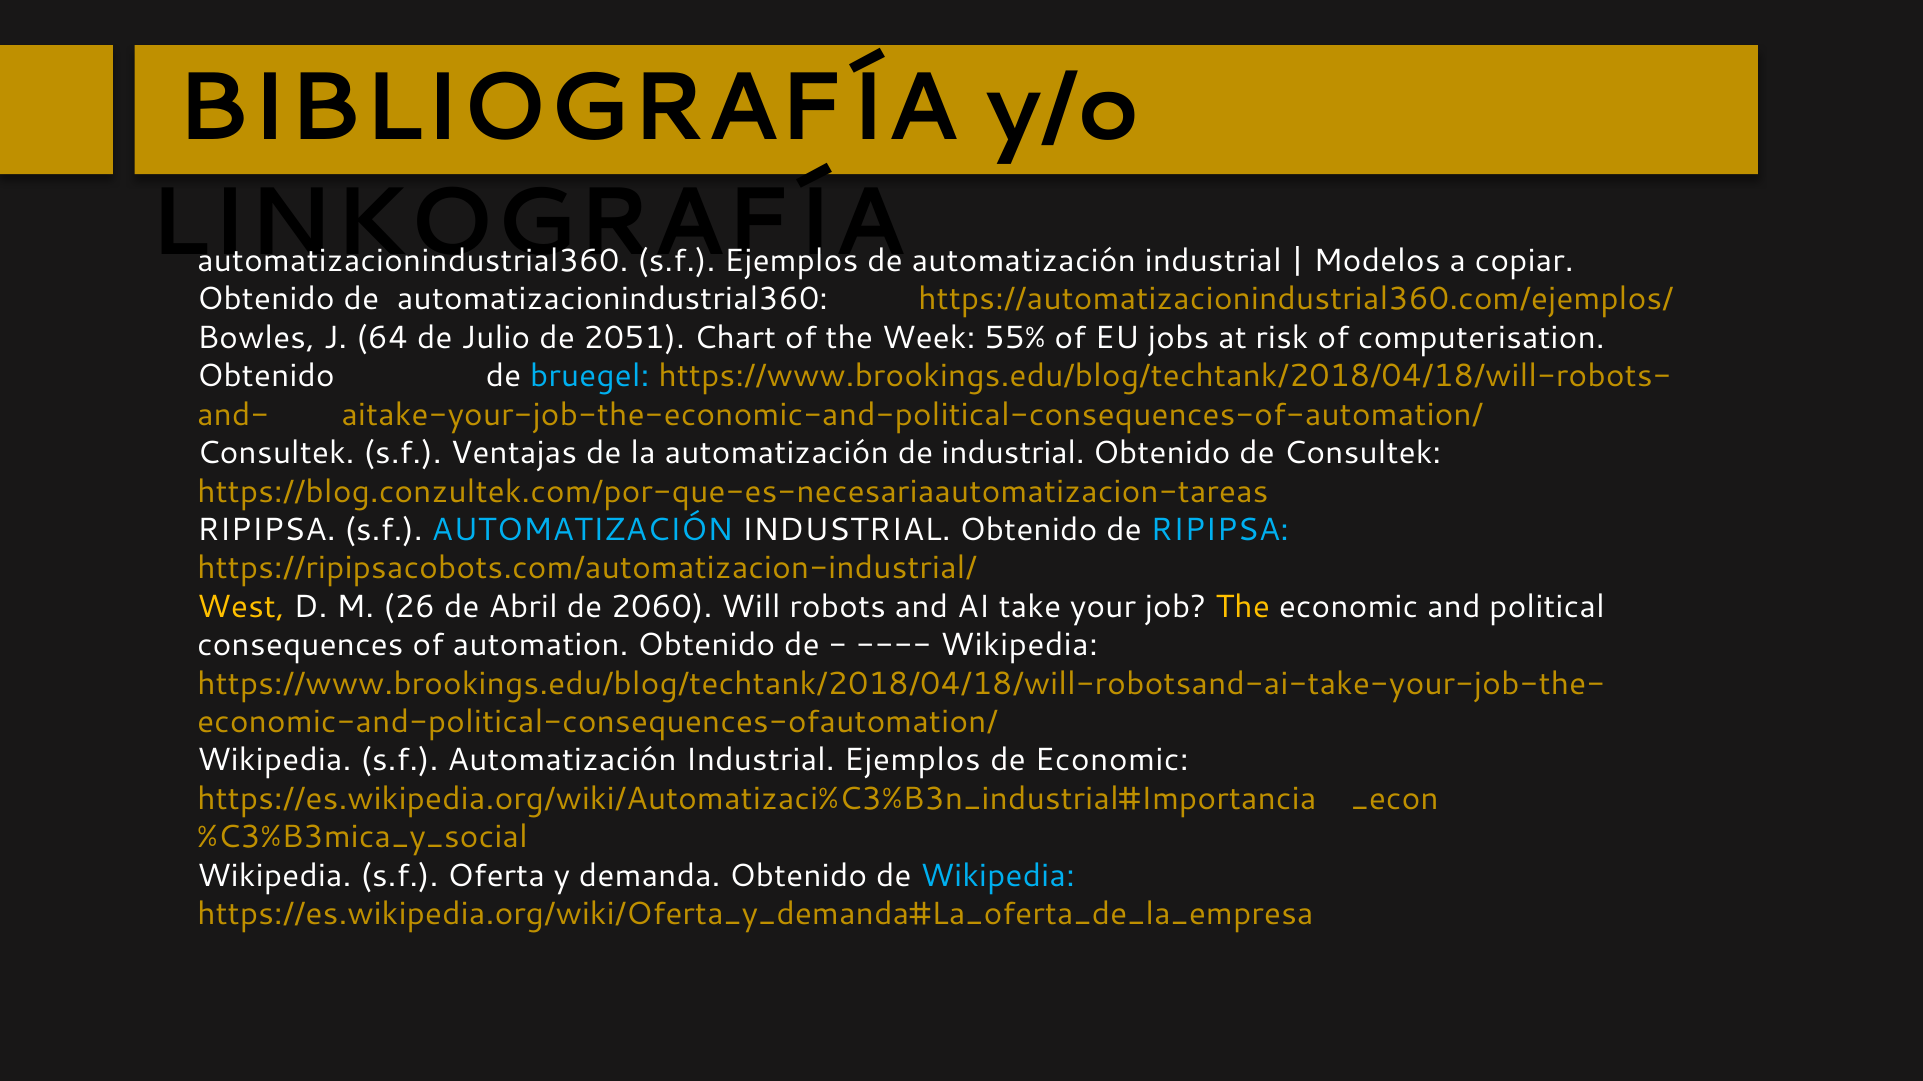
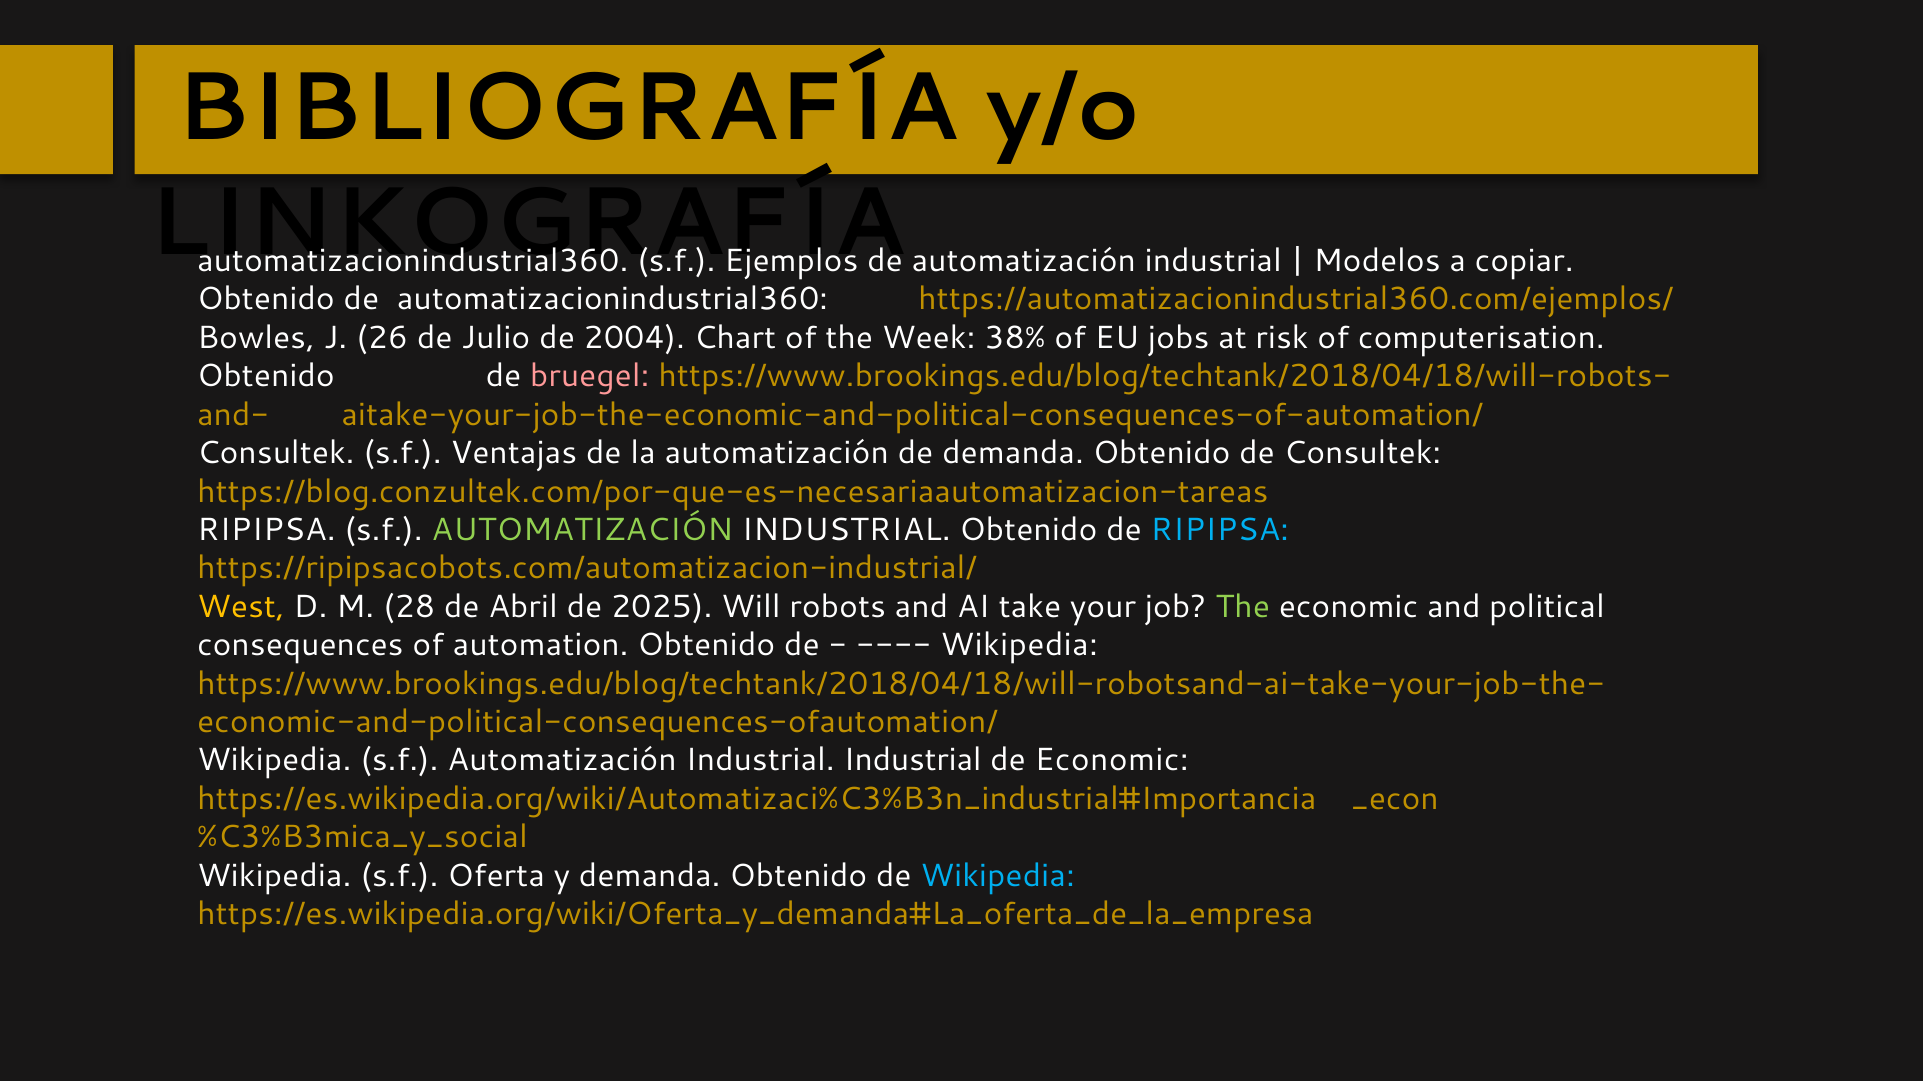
64: 64 -> 26
2051: 2051 -> 2004
55%: 55% -> 38%
bruegel colour: light blue -> pink
de industrial: industrial -> demanda
AUTOMATIZACIÓN at (582, 530) colour: light blue -> light green
26: 26 -> 28
2060: 2060 -> 2025
The at (1243, 607) colour: yellow -> light green
Industrial Ejemplos: Ejemplos -> Industrial
